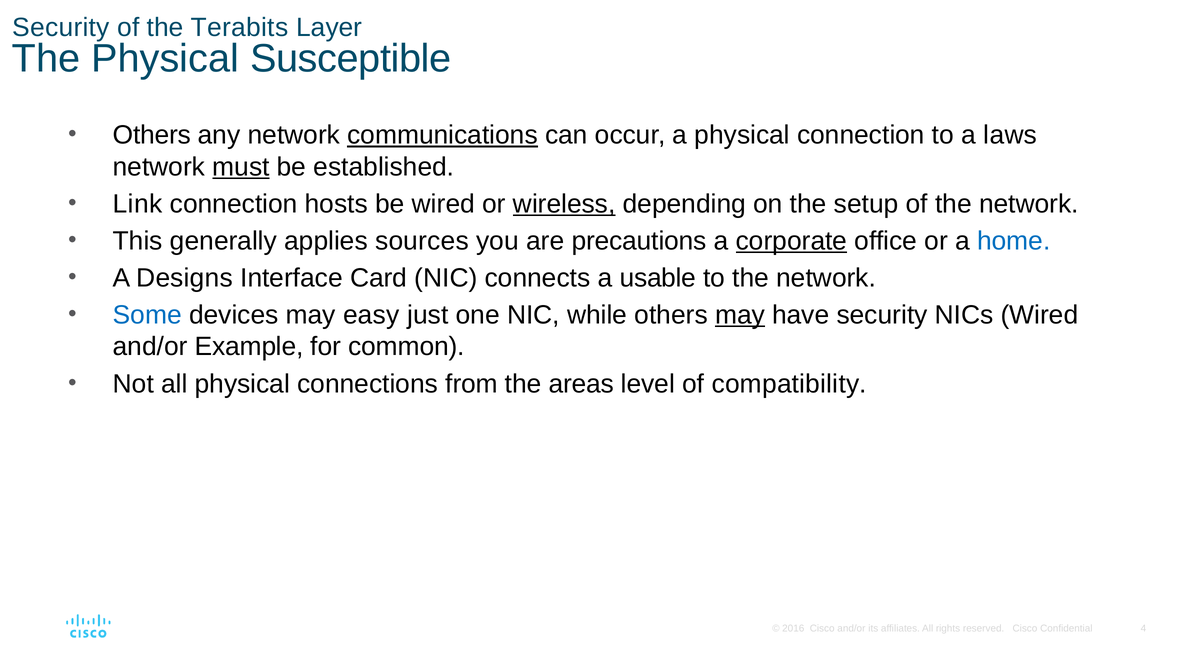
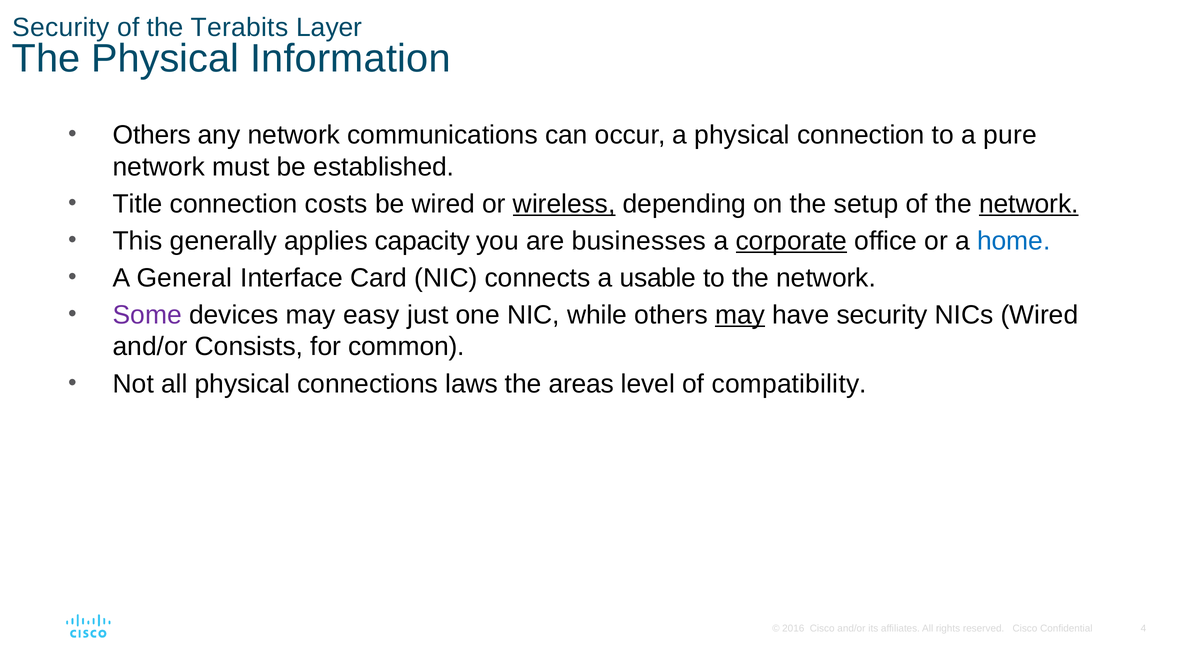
Susceptible: Susceptible -> Information
communications underline: present -> none
laws: laws -> pure
must underline: present -> none
Link: Link -> Title
hosts: hosts -> costs
network at (1029, 204) underline: none -> present
sources: sources -> capacity
precautions: precautions -> businesses
Designs: Designs -> General
Some colour: blue -> purple
Example: Example -> Consists
from: from -> laws
